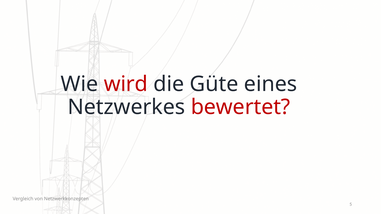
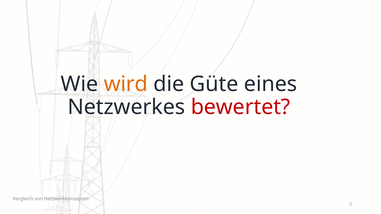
wird colour: red -> orange
